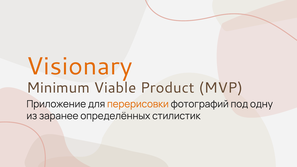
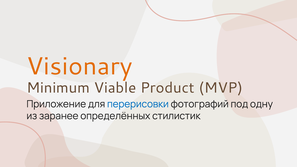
перерисовки colour: orange -> blue
